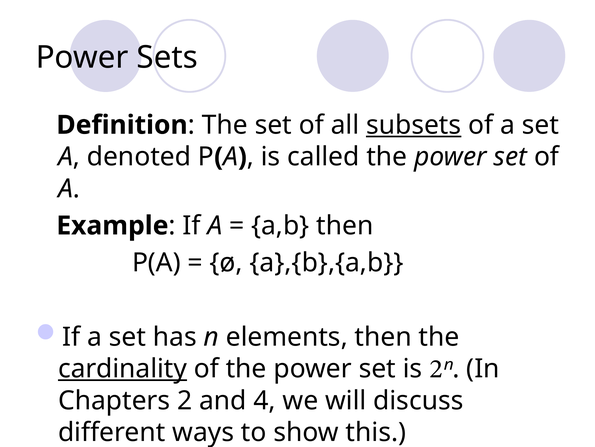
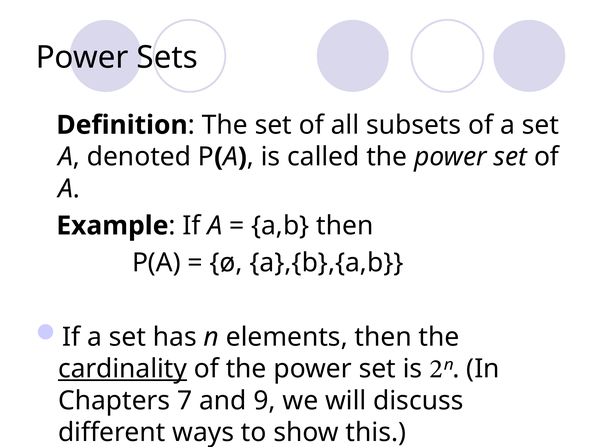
subsets underline: present -> none
Chapters 2: 2 -> 7
4: 4 -> 9
